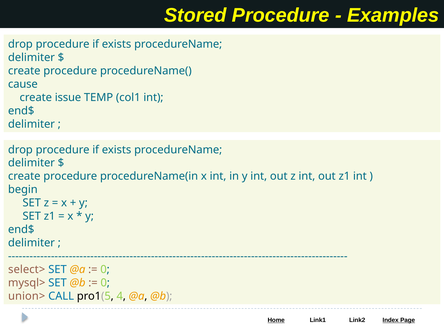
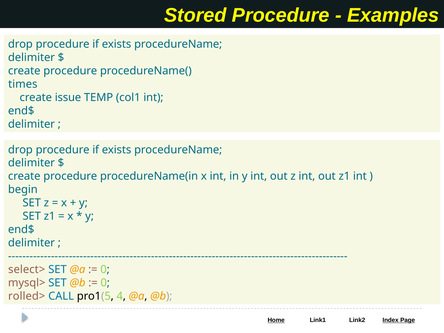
cause: cause -> times
union>: union> -> rolled>
